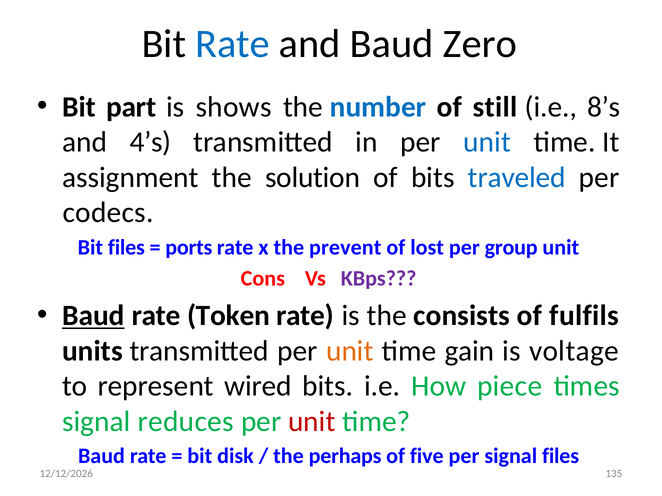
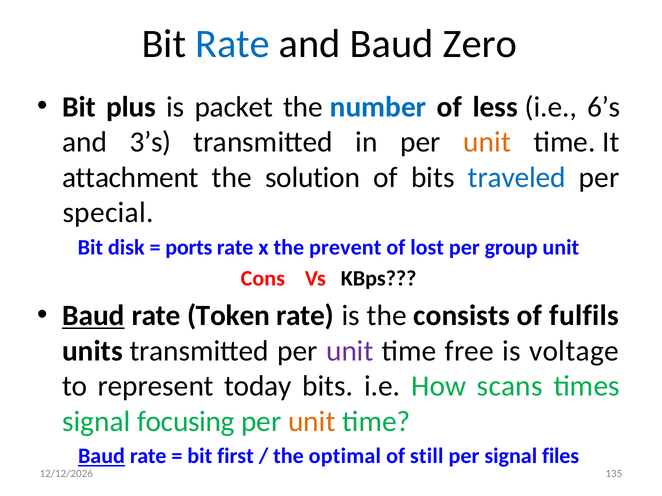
part: part -> plus
shows: shows -> packet
still: still -> less
8’s: 8’s -> 6’s
4’s: 4’s -> 3’s
unit at (487, 142) colour: blue -> orange
assignment: assignment -> attachment
codecs: codecs -> special
Bit files: files -> disk
KBps colour: purple -> black
unit at (350, 351) colour: orange -> purple
gain: gain -> free
wired: wired -> today
piece: piece -> scans
reduces: reduces -> focusing
unit at (312, 422) colour: red -> orange
Baud at (101, 457) underline: none -> present
disk: disk -> first
perhaps: perhaps -> optimal
five: five -> still
